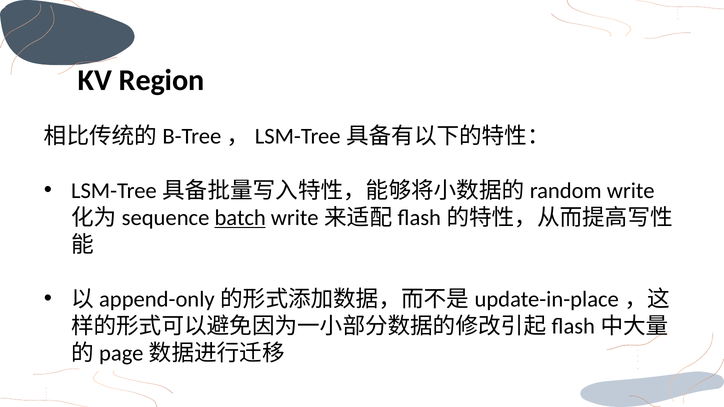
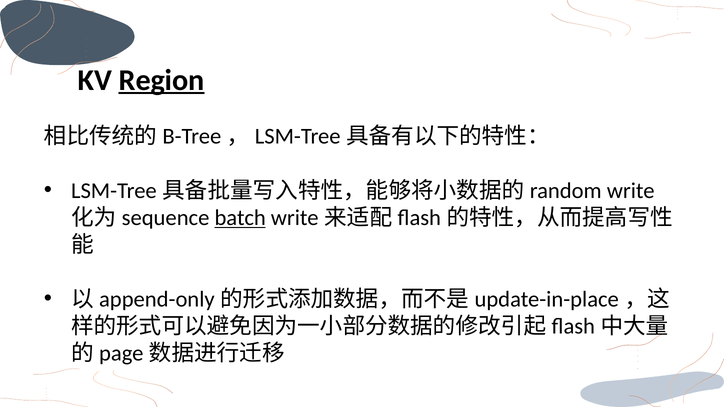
Region underline: none -> present
